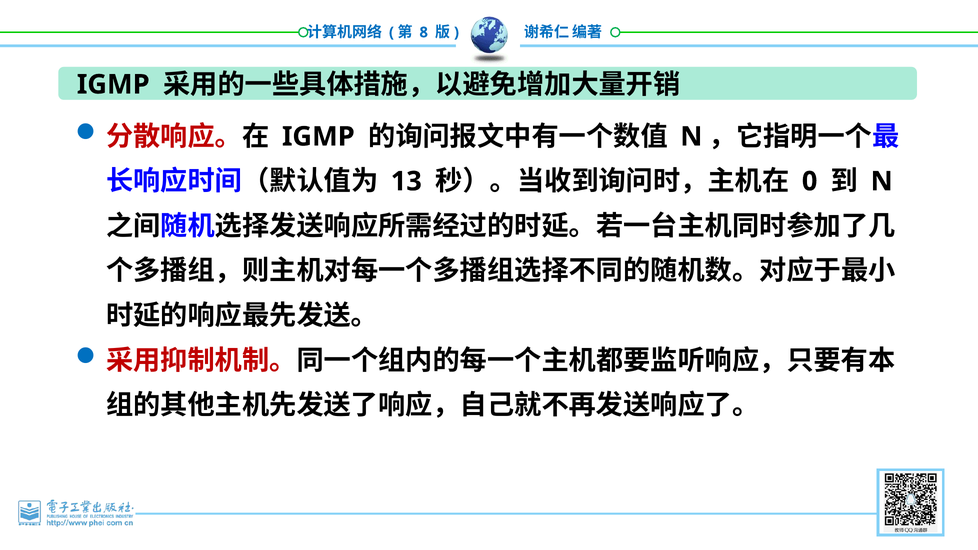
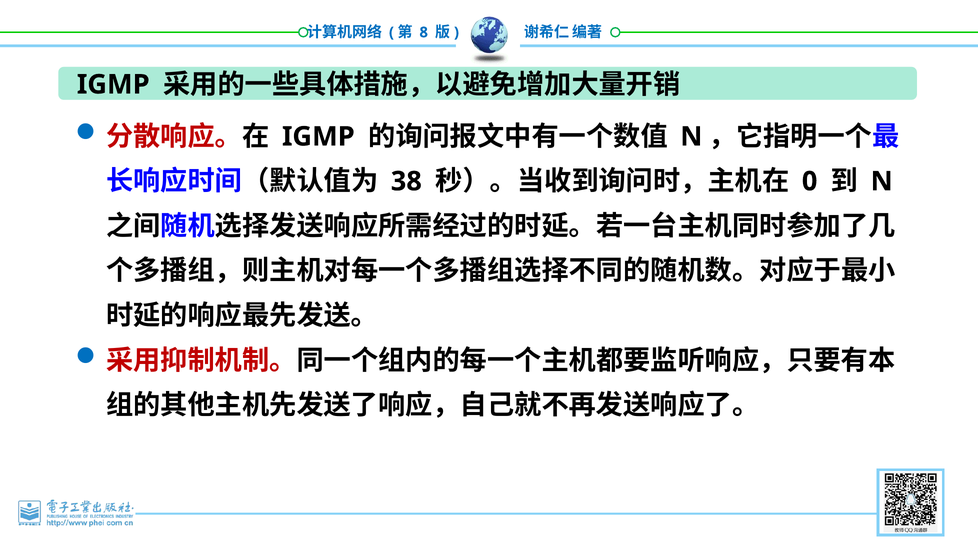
13: 13 -> 38
